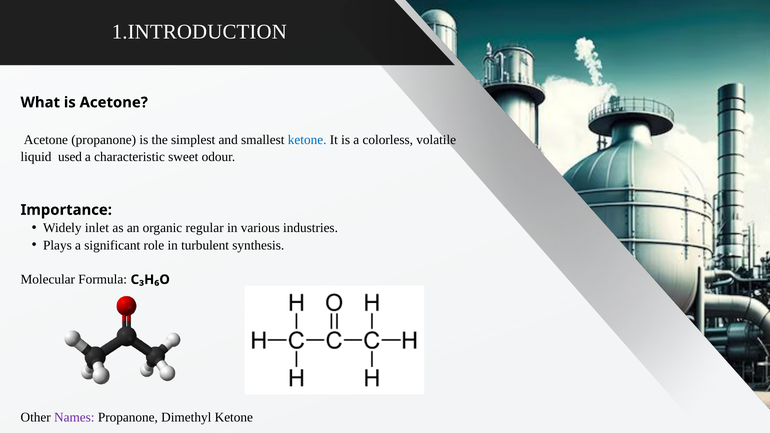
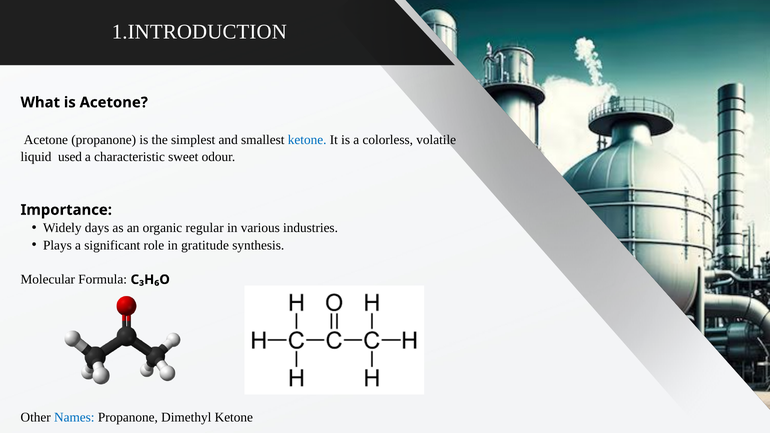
inlet: inlet -> days
turbulent: turbulent -> gratitude
Names colour: purple -> blue
